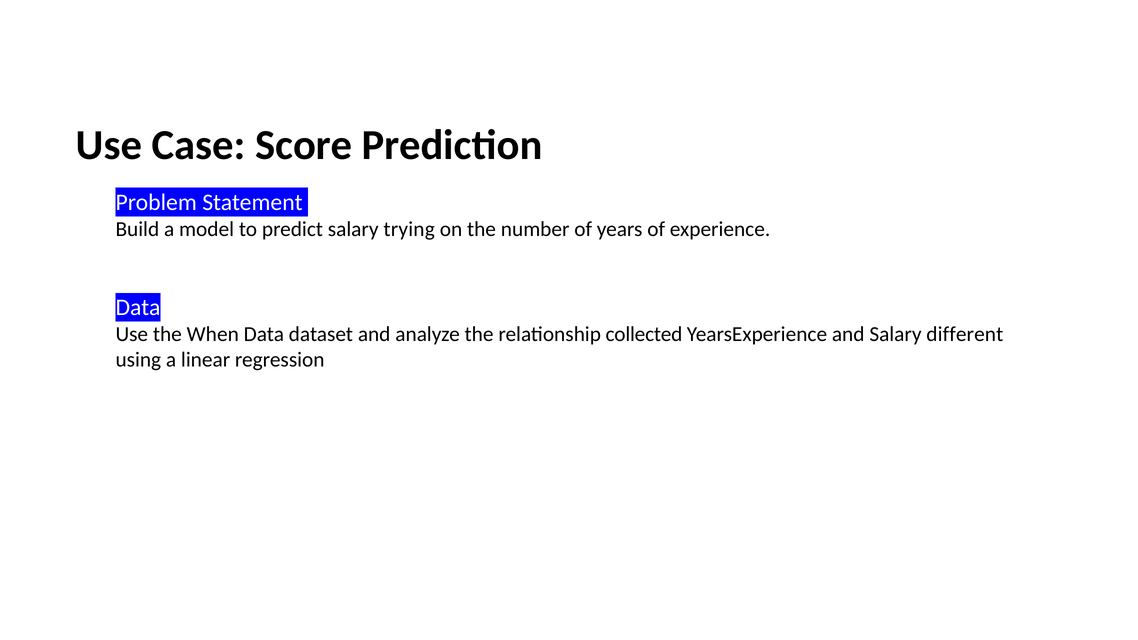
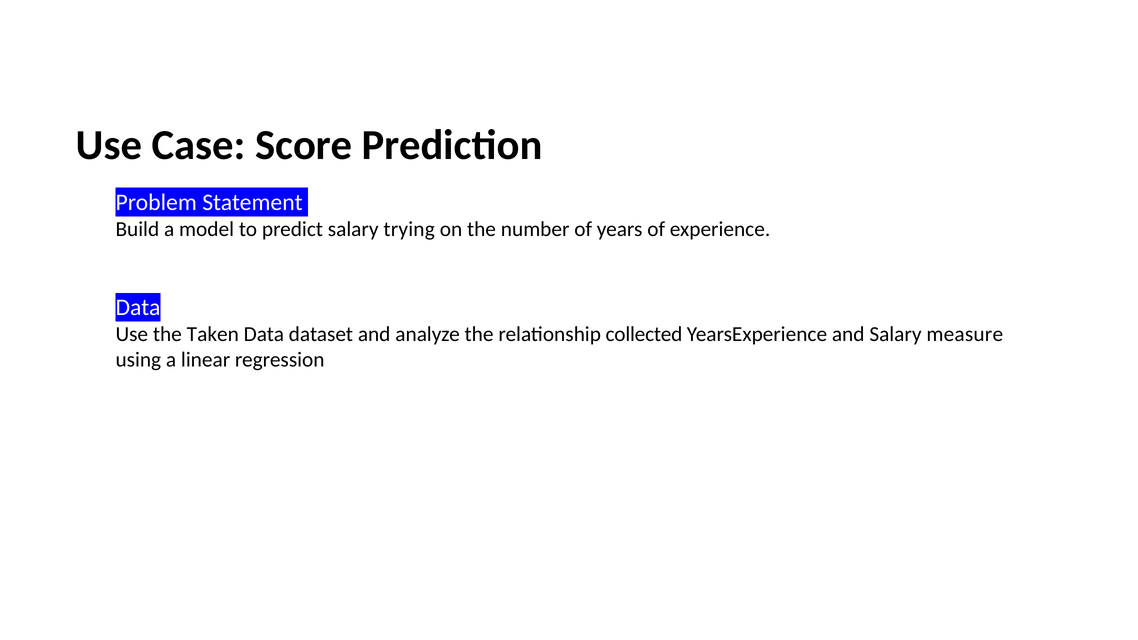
When: When -> Taken
different: different -> measure
